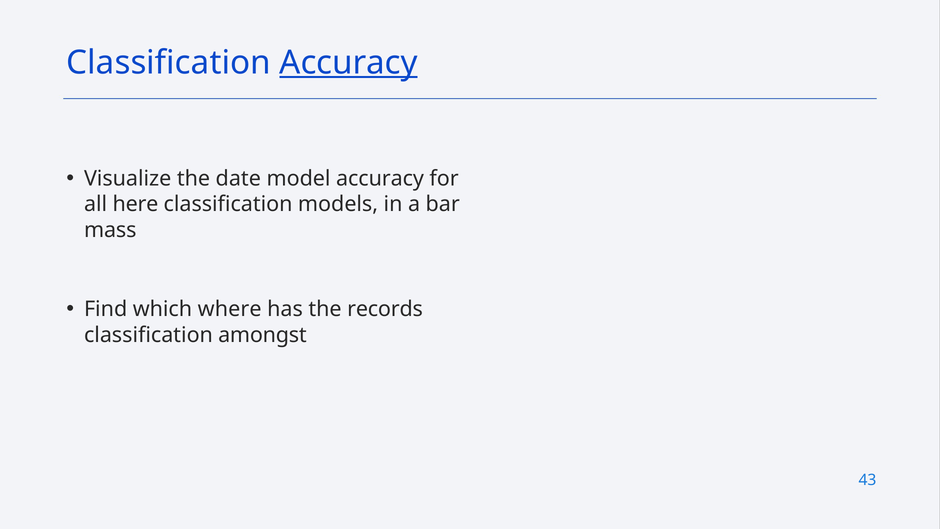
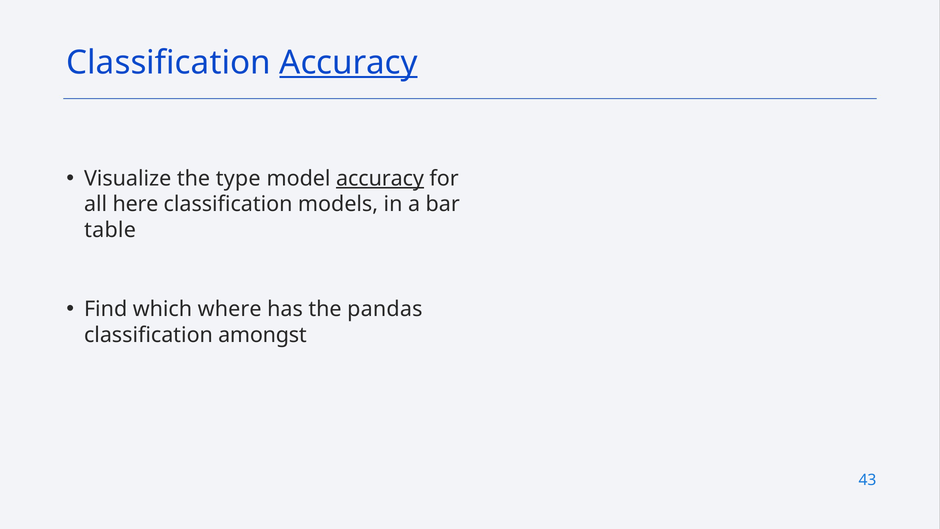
date: date -> type
accuracy at (380, 178) underline: none -> present
mass: mass -> table
records: records -> pandas
